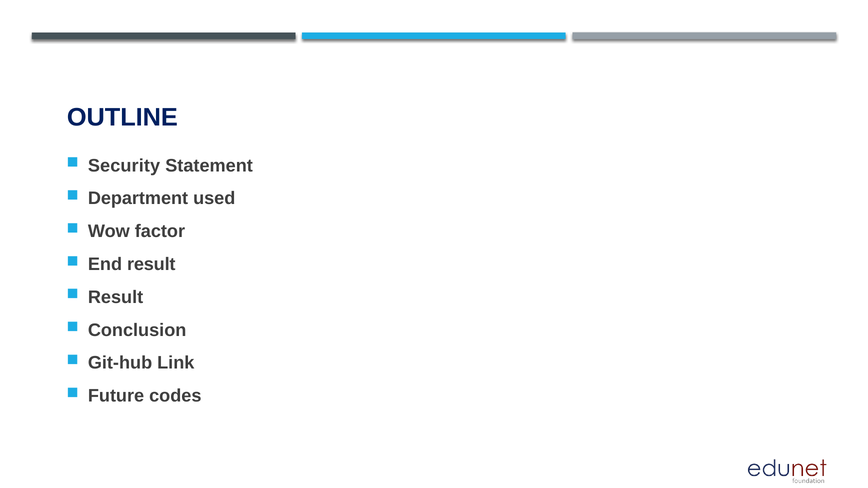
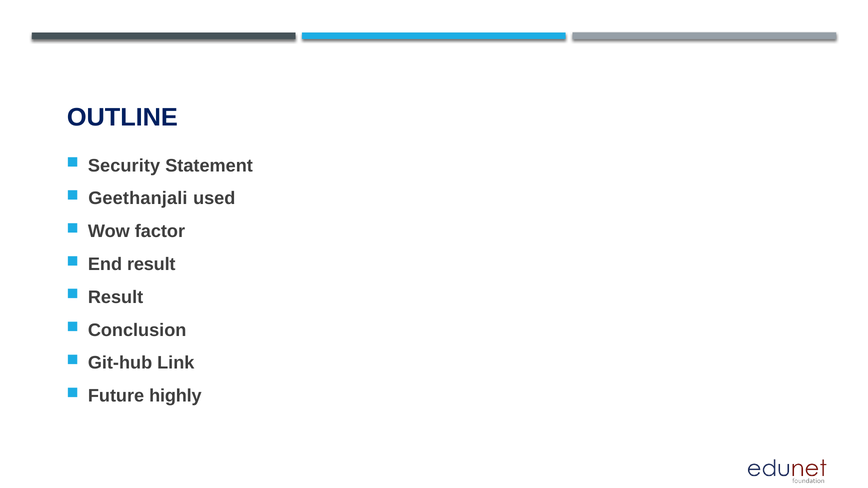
Department: Department -> Geethanjali
codes: codes -> highly
